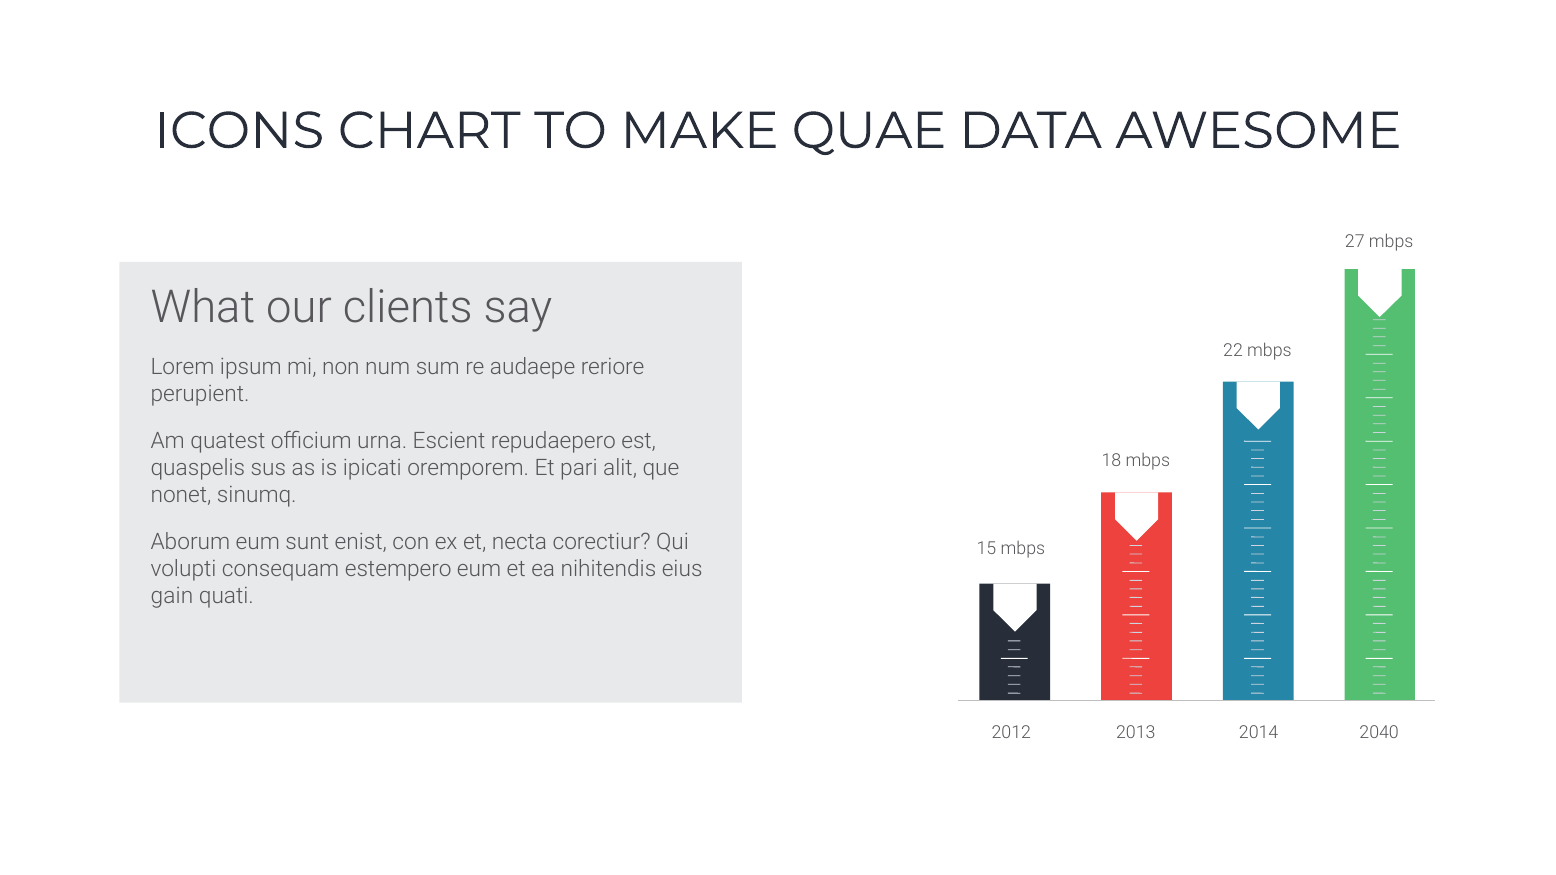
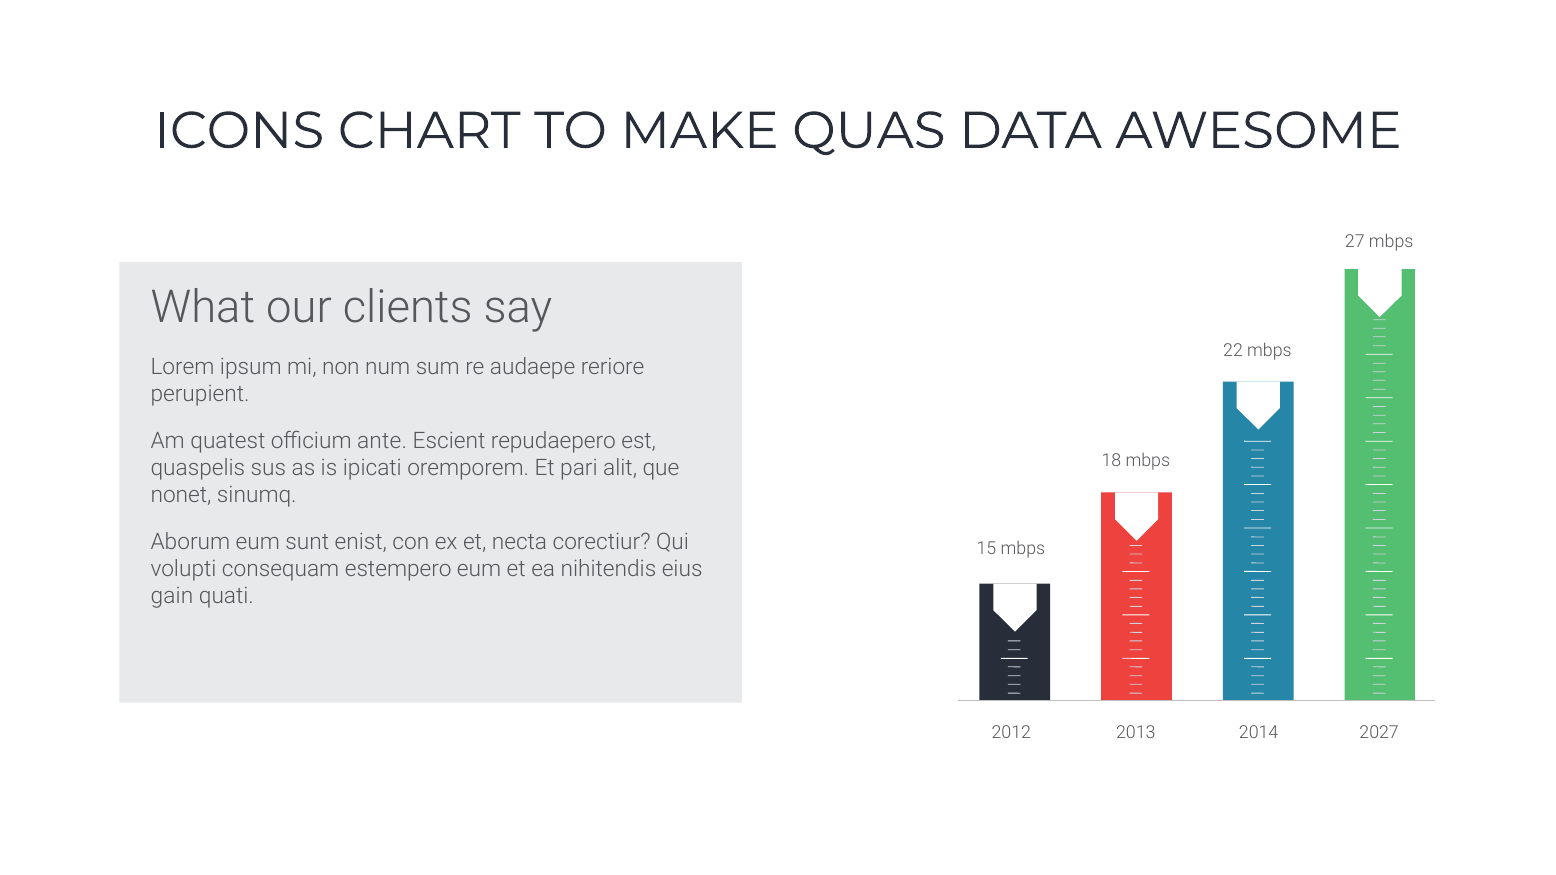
QUAE: QUAE -> QUAS
urna: urna -> ante
2040: 2040 -> 2027
